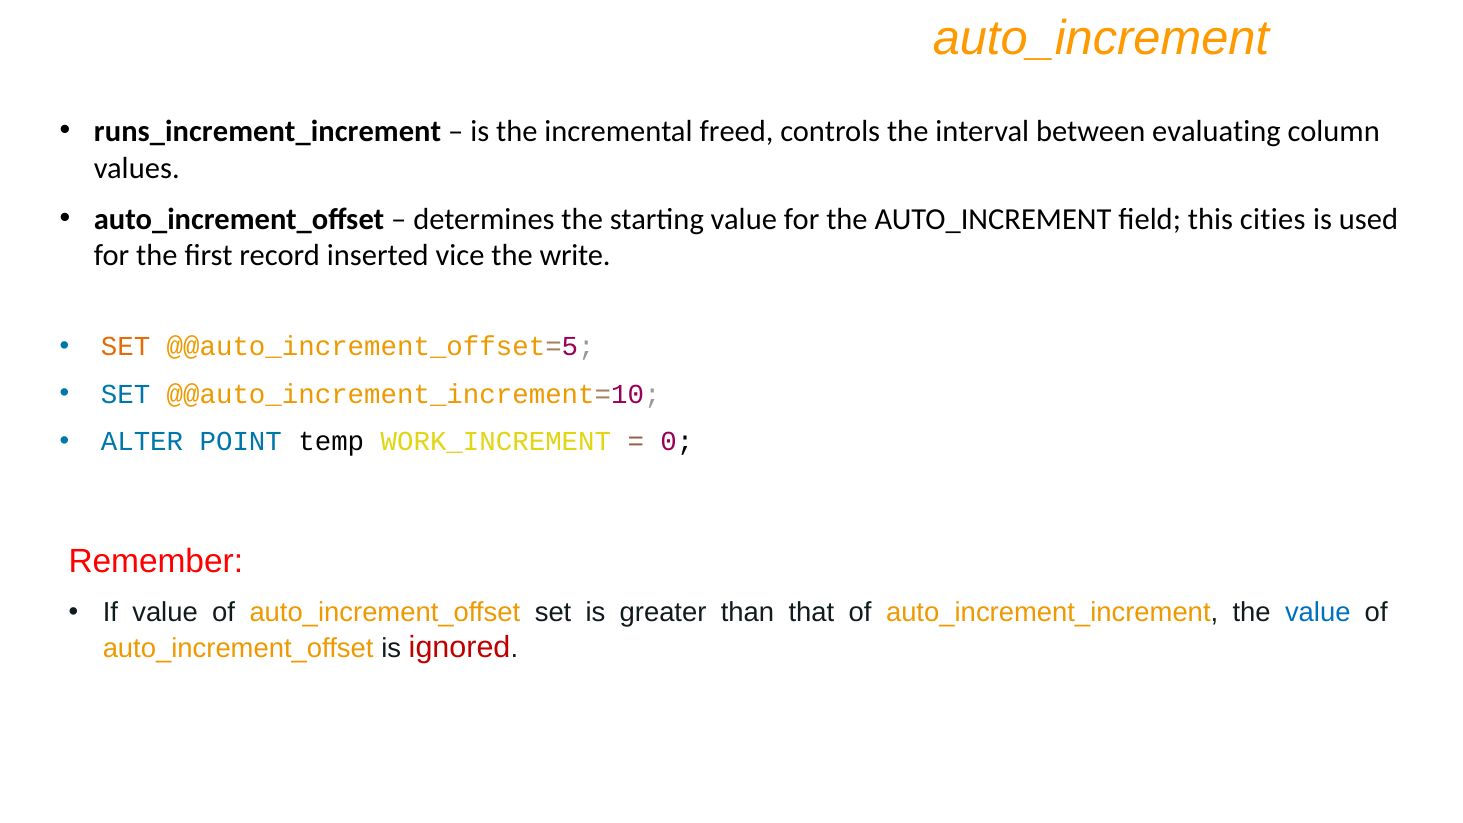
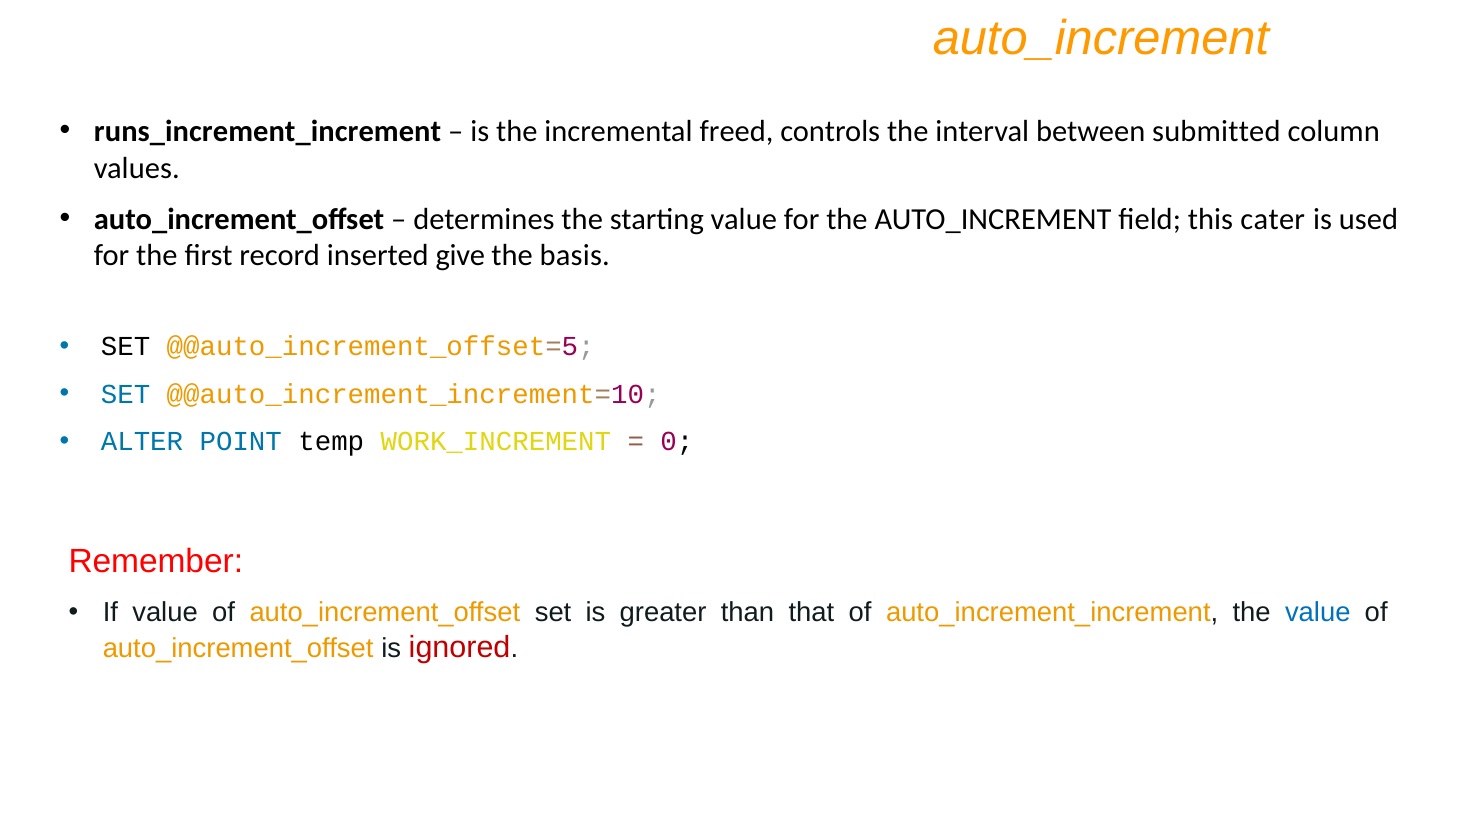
evaluating: evaluating -> submitted
cities: cities -> cater
vice: vice -> give
write: write -> basis
SET at (126, 347) colour: orange -> black
